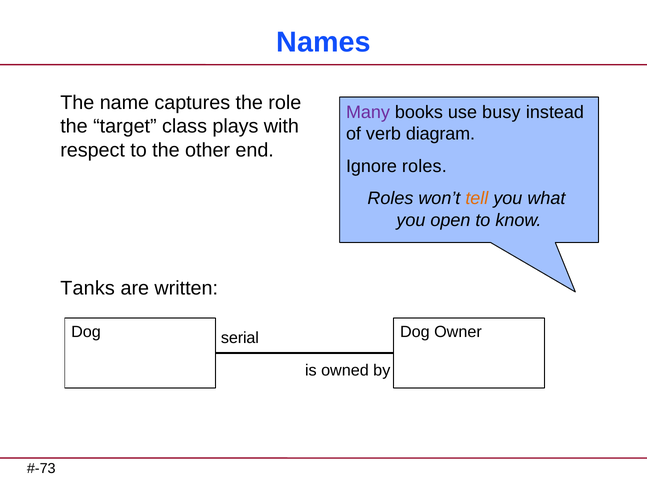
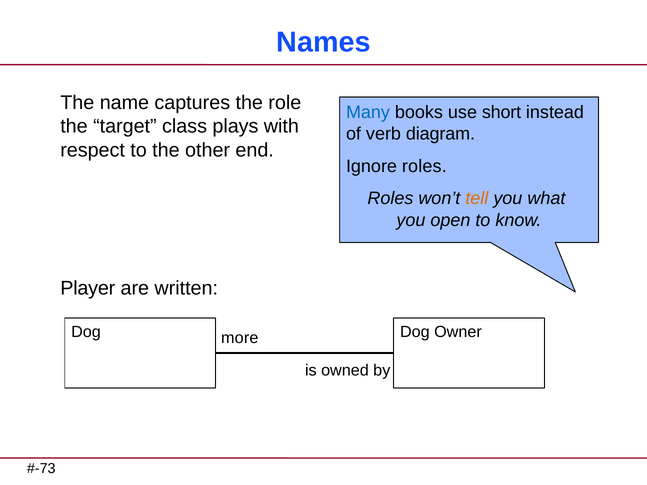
Many colour: purple -> blue
busy: busy -> short
Tanks: Tanks -> Player
serial: serial -> more
